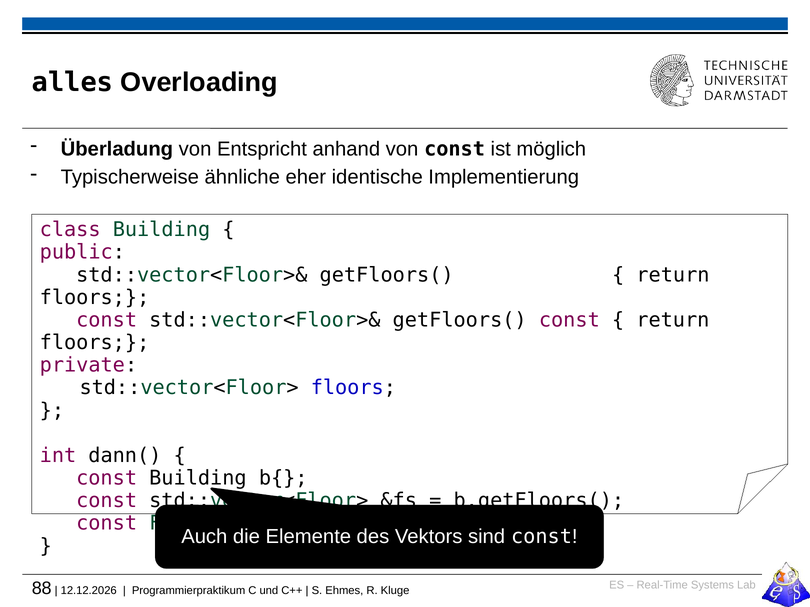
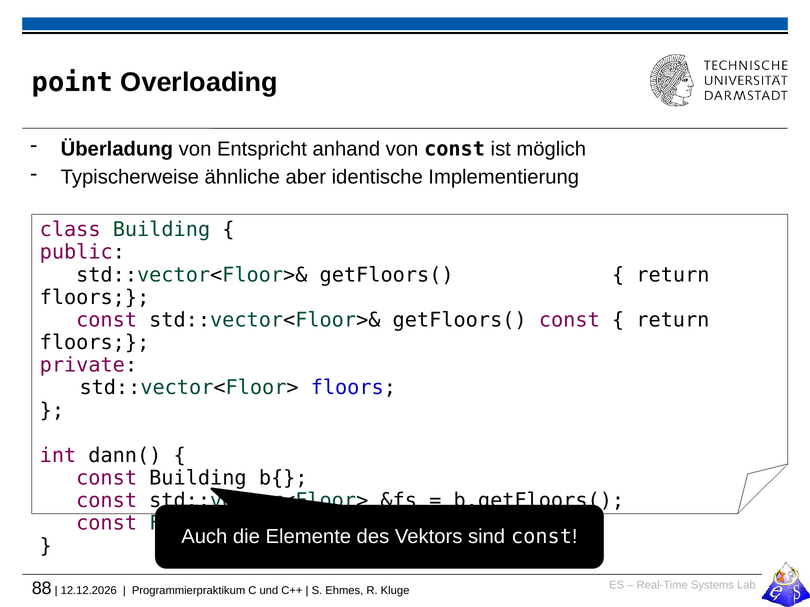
alles: alles -> point
eher: eher -> aber
